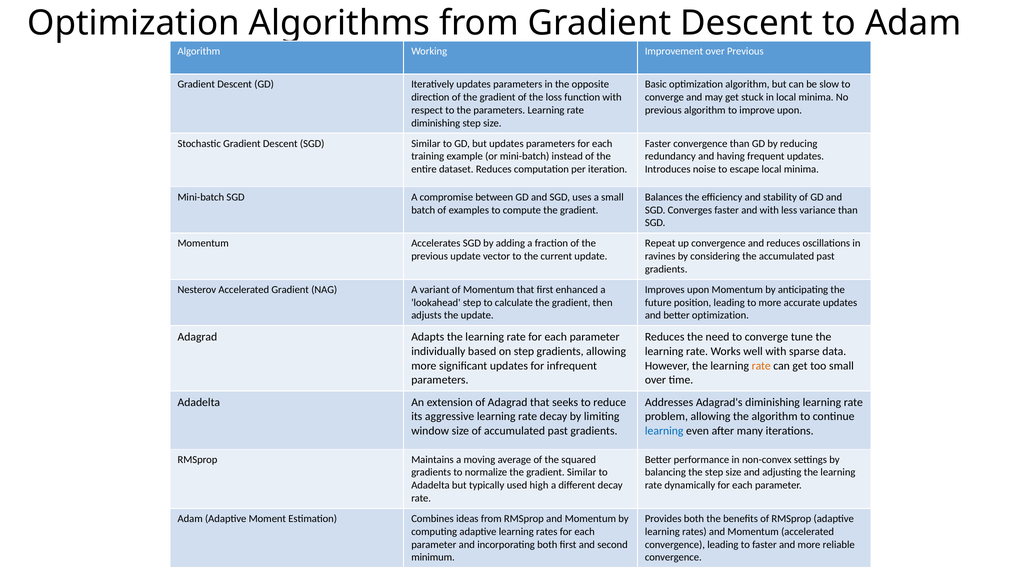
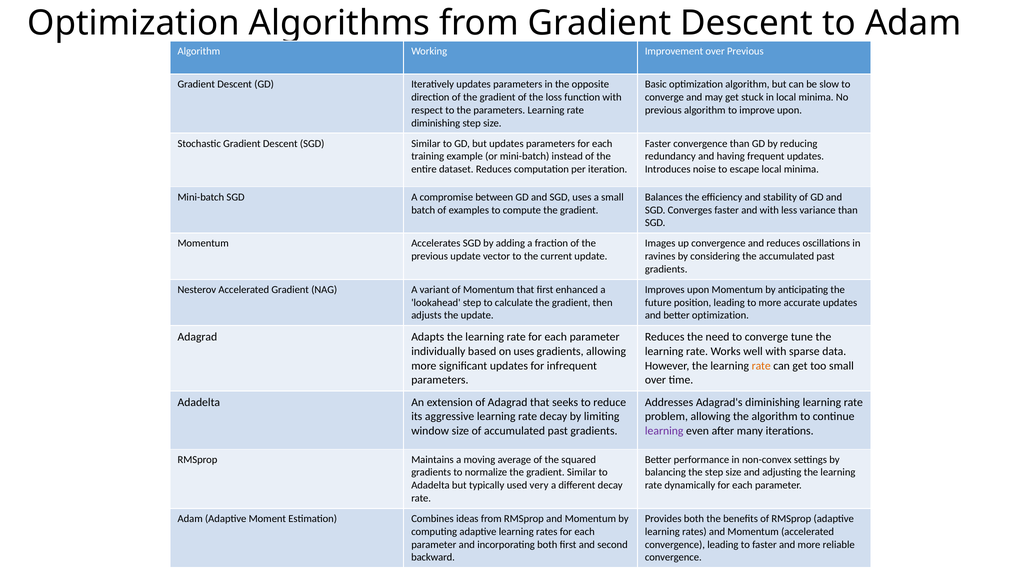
Repeat: Repeat -> Images
on step: step -> uses
learning at (664, 431) colour: blue -> purple
high: high -> very
minimum: minimum -> backward
